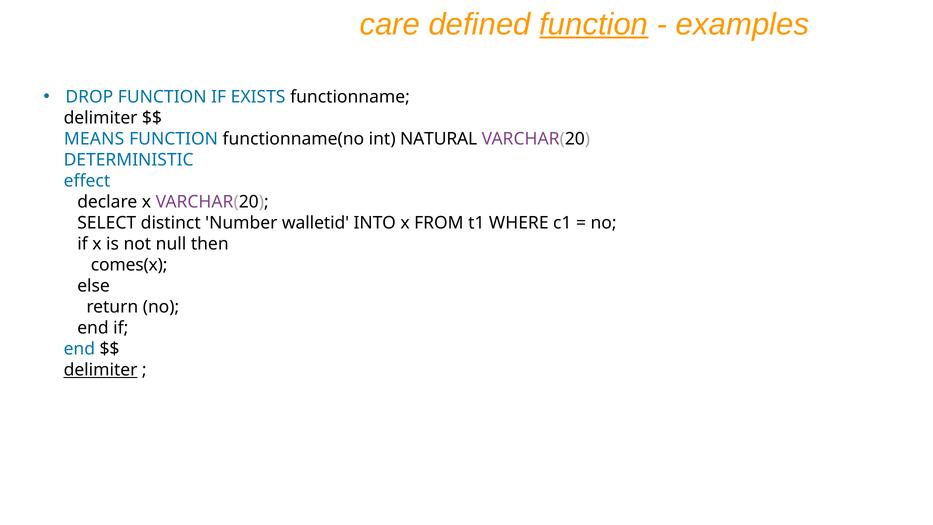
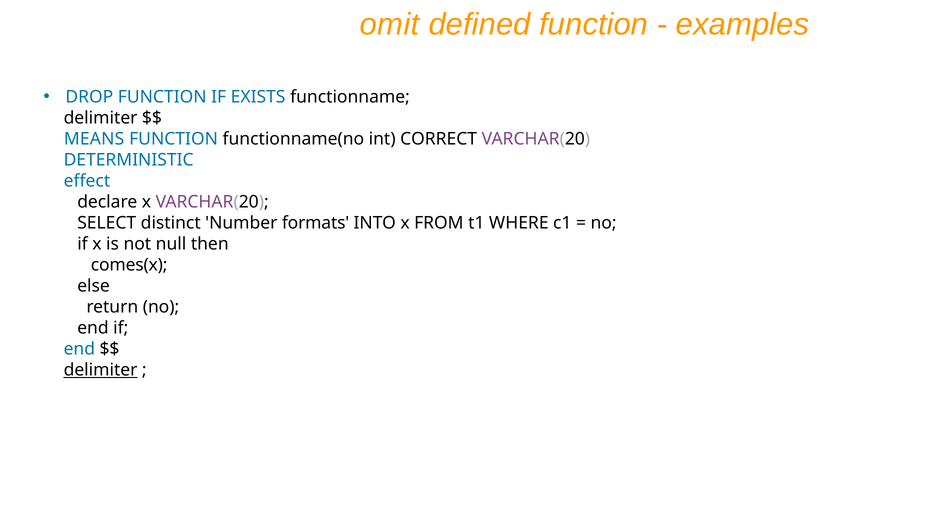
care: care -> omit
function at (594, 24) underline: present -> none
NATURAL: NATURAL -> CORRECT
walletid: walletid -> formats
